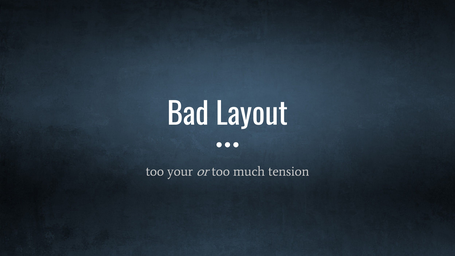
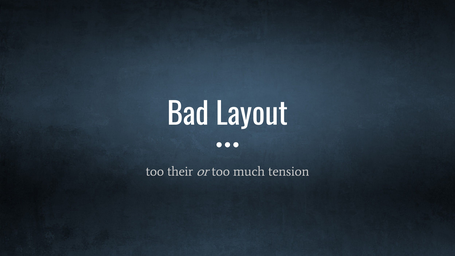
your: your -> their
